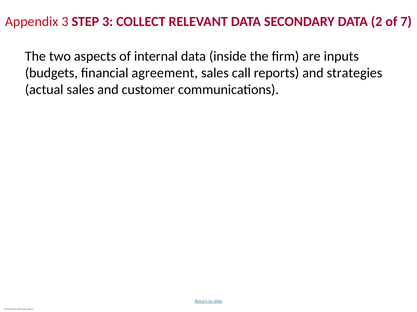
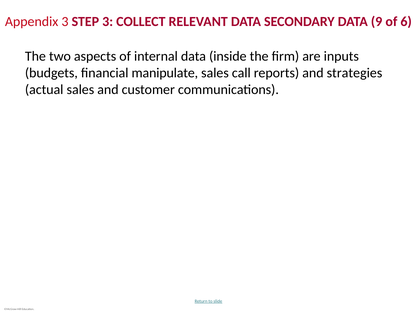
2: 2 -> 9
7: 7 -> 6
agreement: agreement -> manipulate
